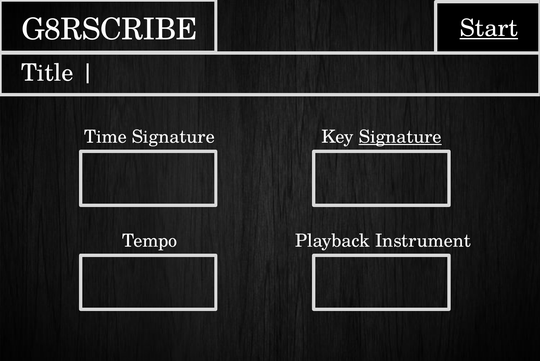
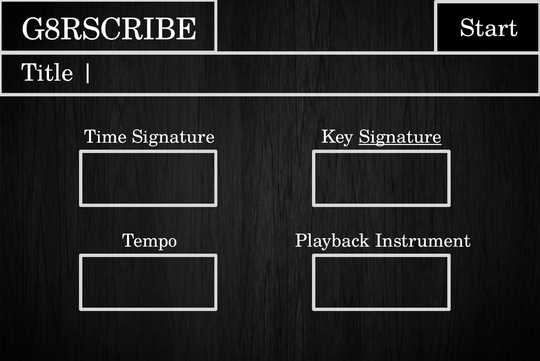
Start underline: present -> none
